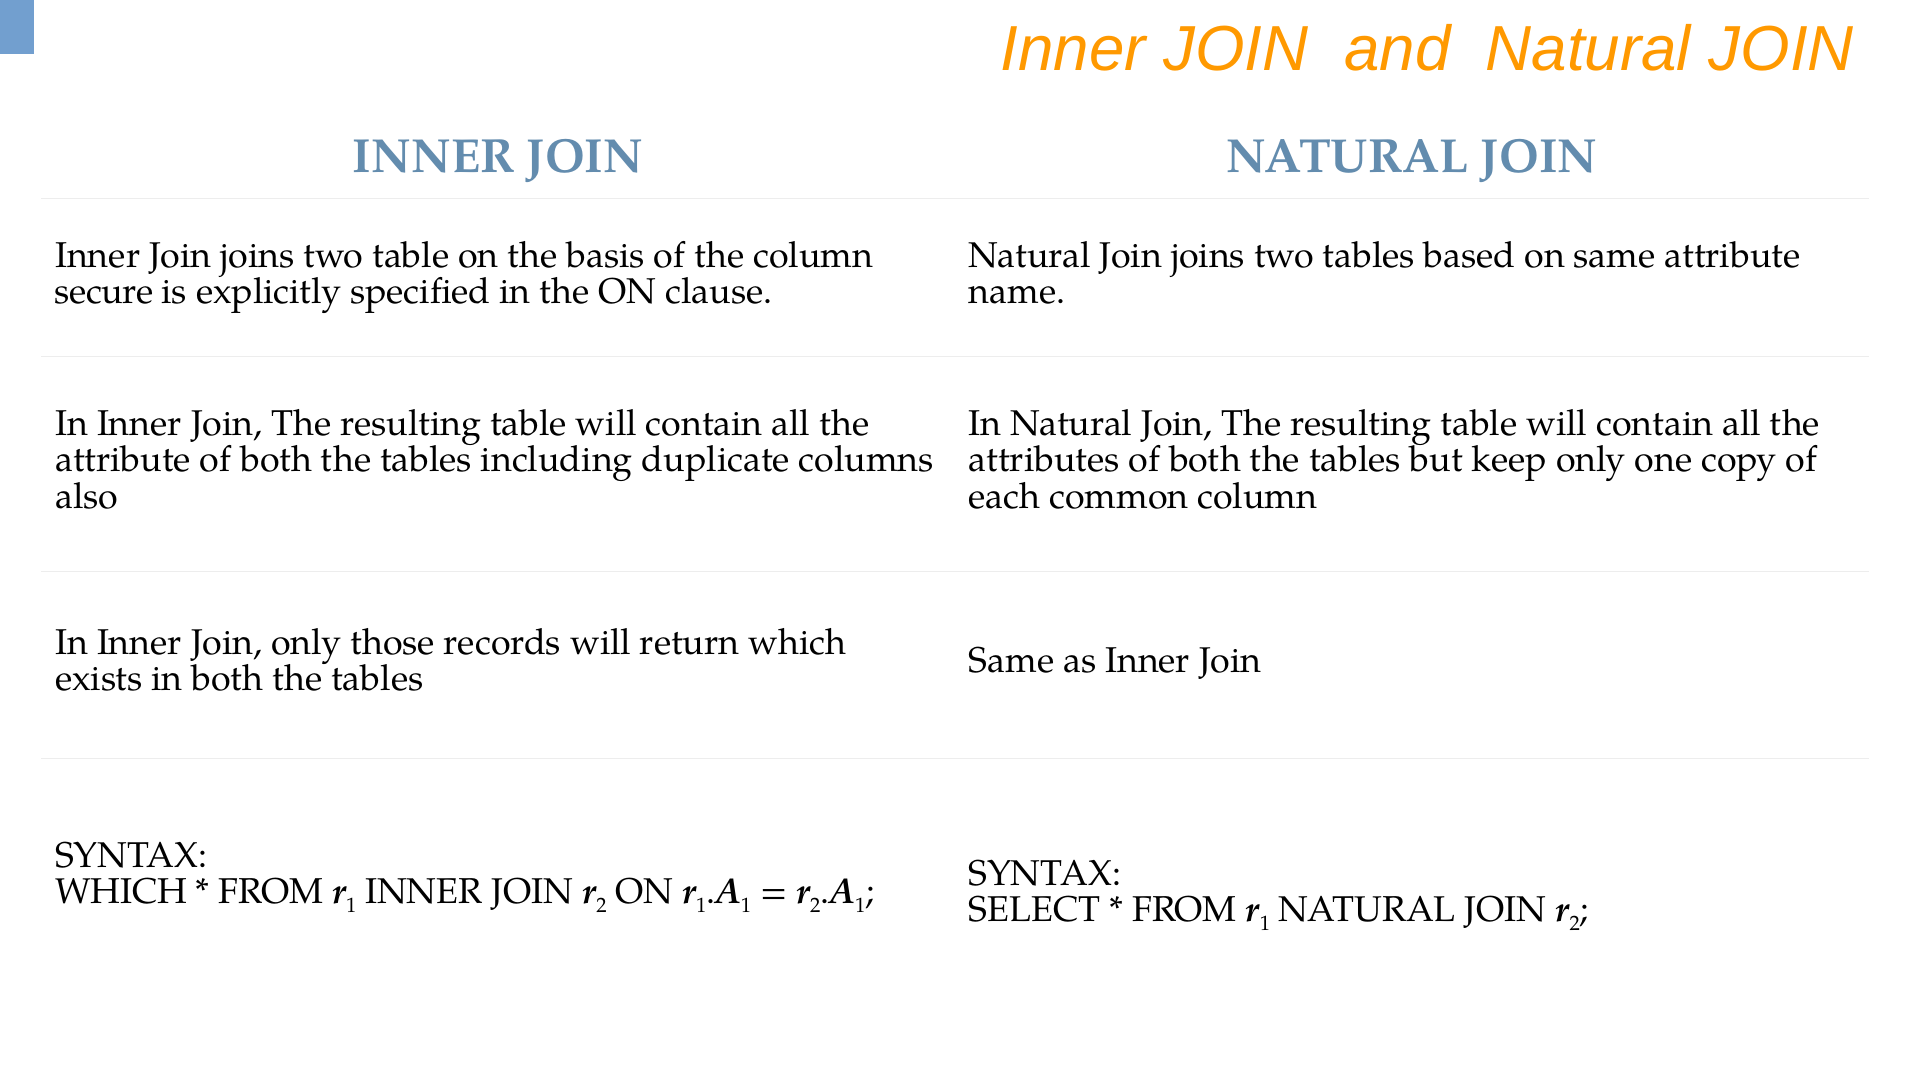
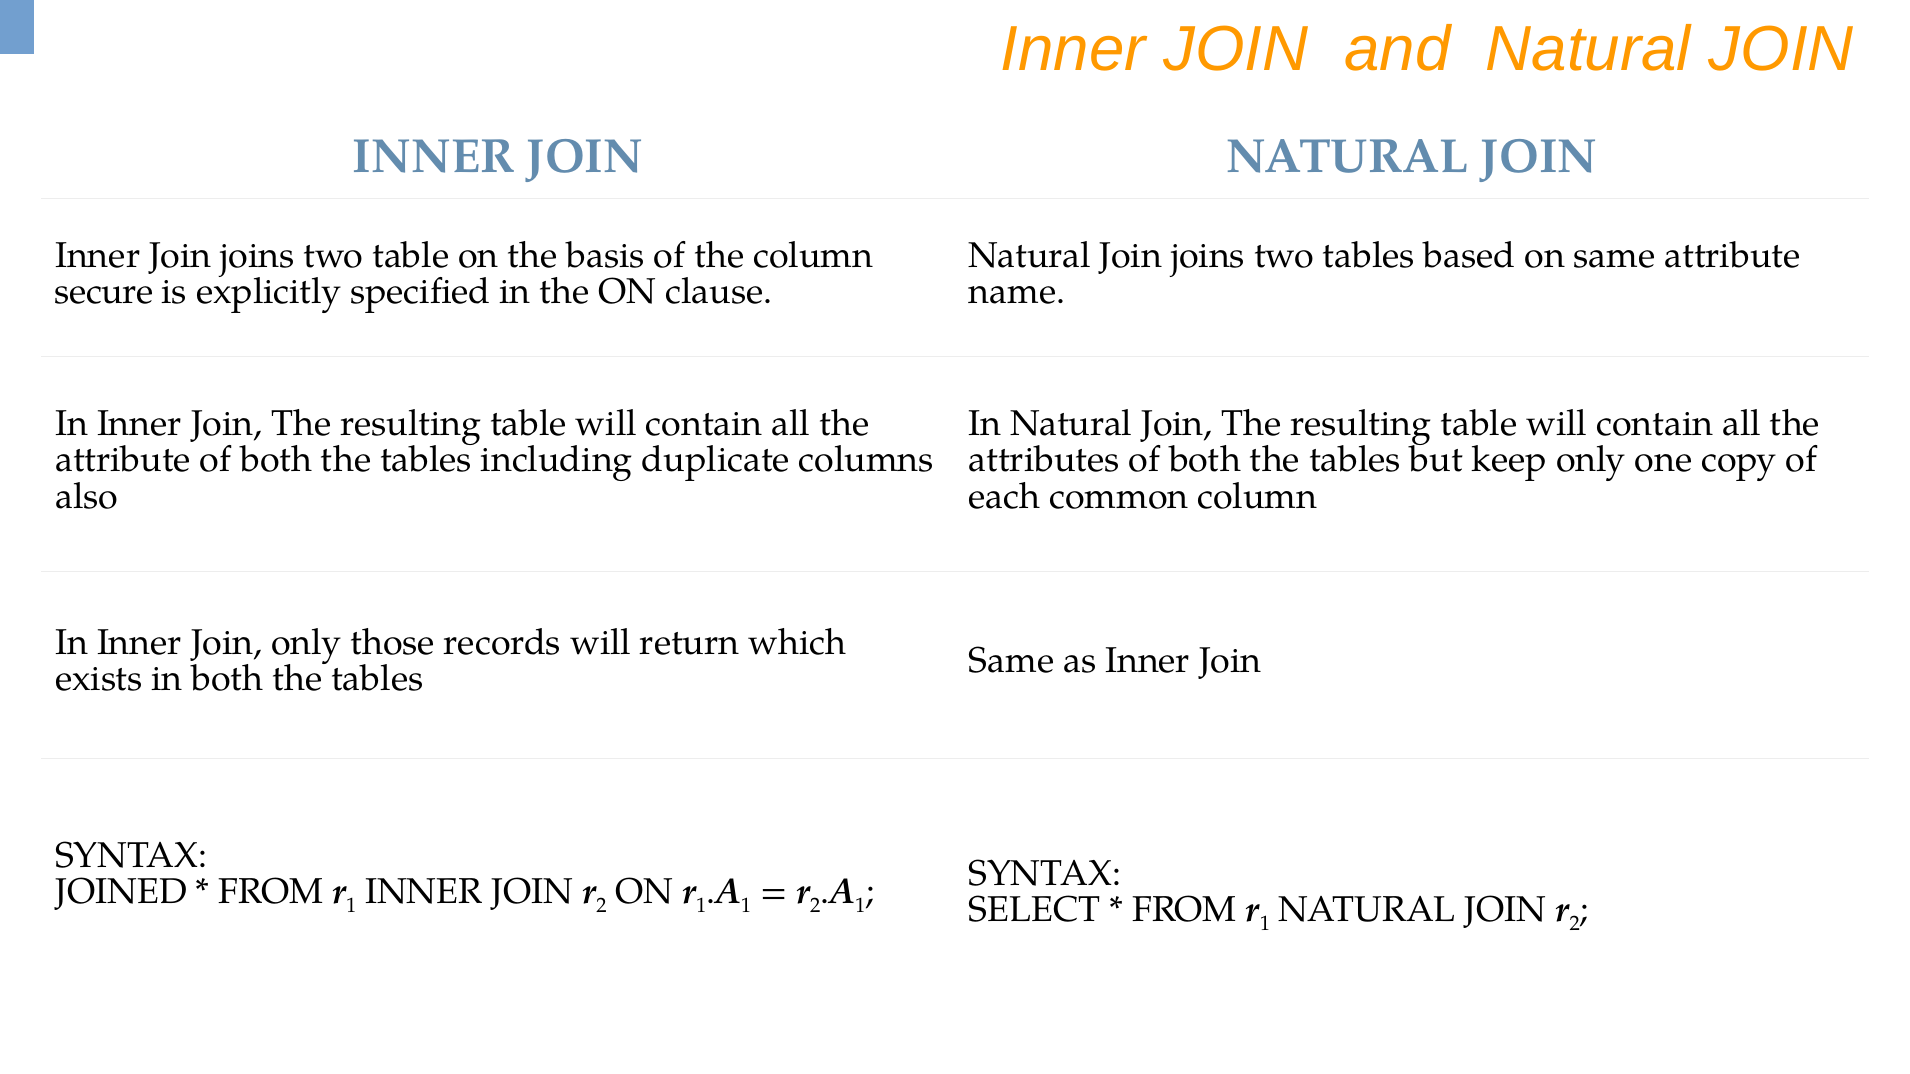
WHICH at (121, 892): WHICH -> JOINED
